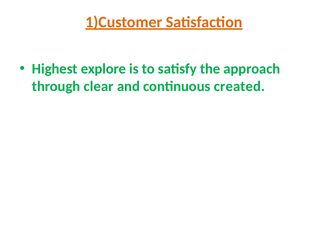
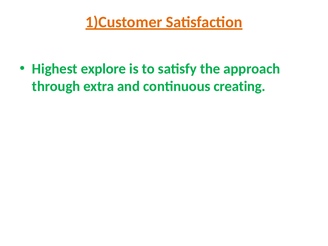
clear: clear -> extra
created: created -> creating
